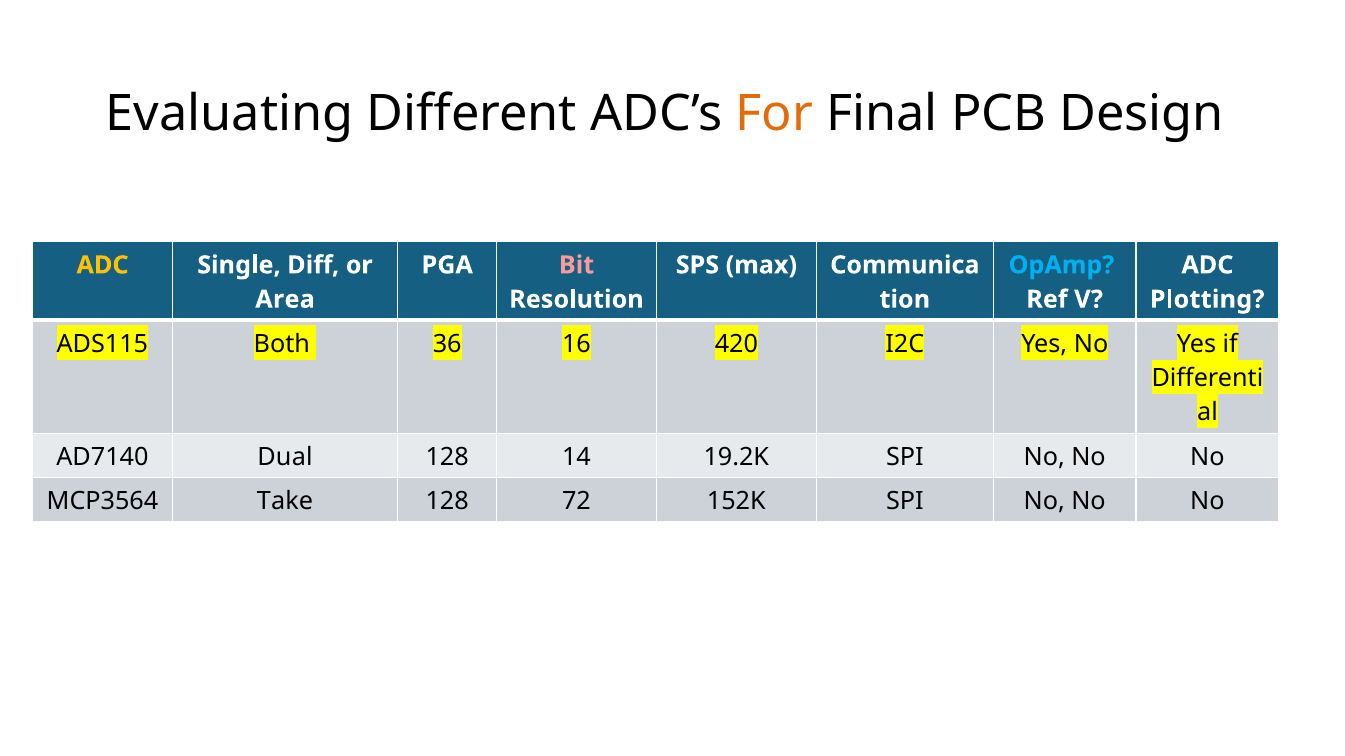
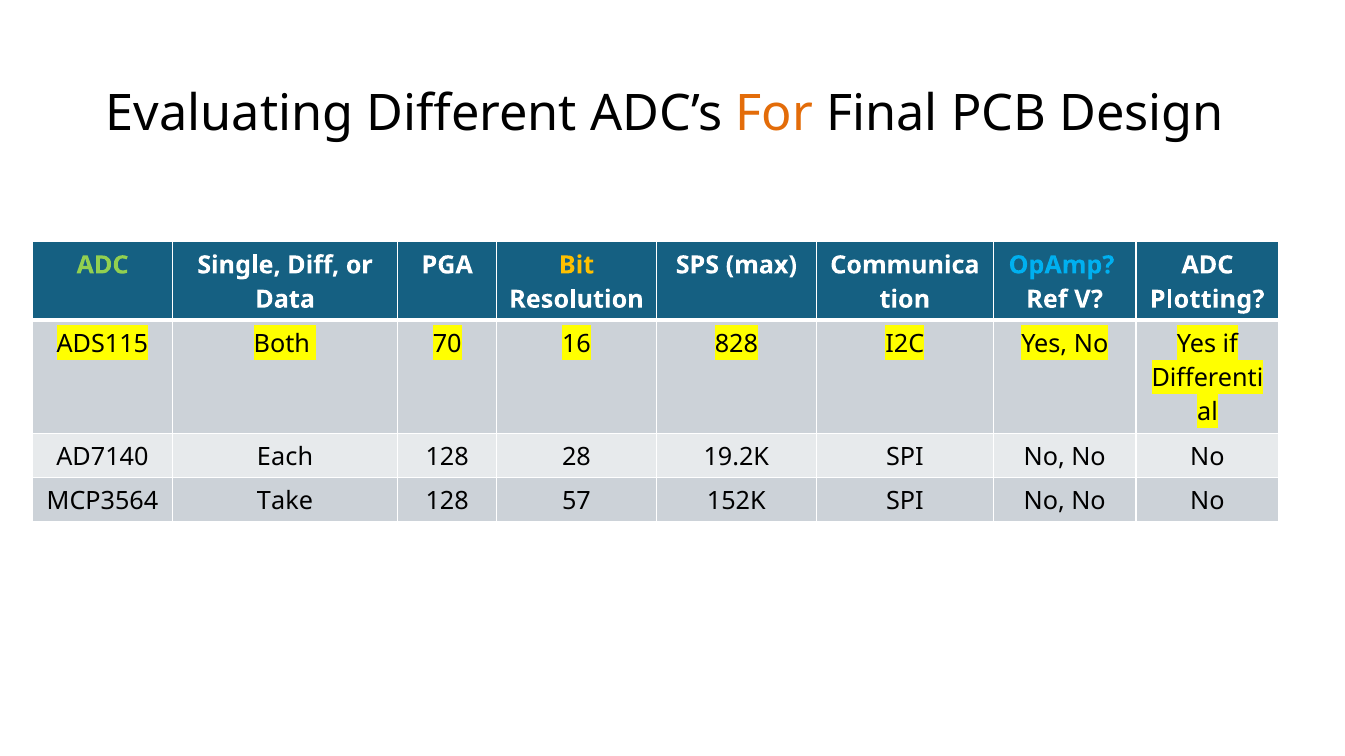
ADC at (103, 265) colour: yellow -> light green
Bit colour: pink -> yellow
Area: Area -> Data
36: 36 -> 70
420: 420 -> 828
Dual: Dual -> Each
14: 14 -> 28
72: 72 -> 57
